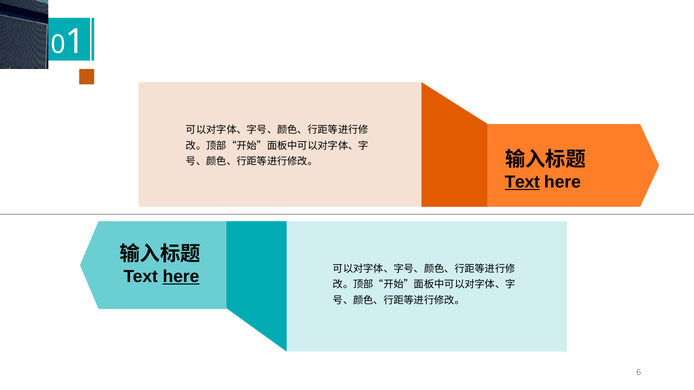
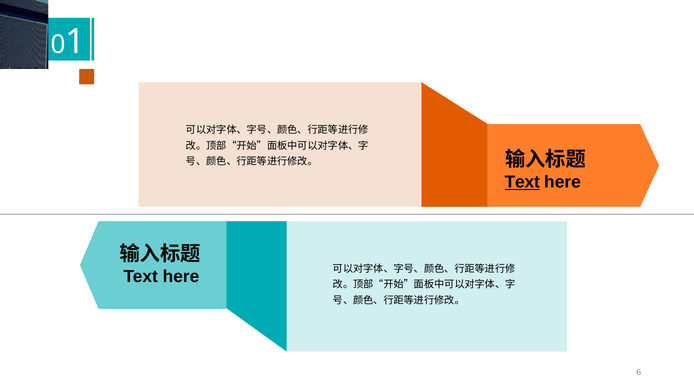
here at (181, 277) underline: present -> none
